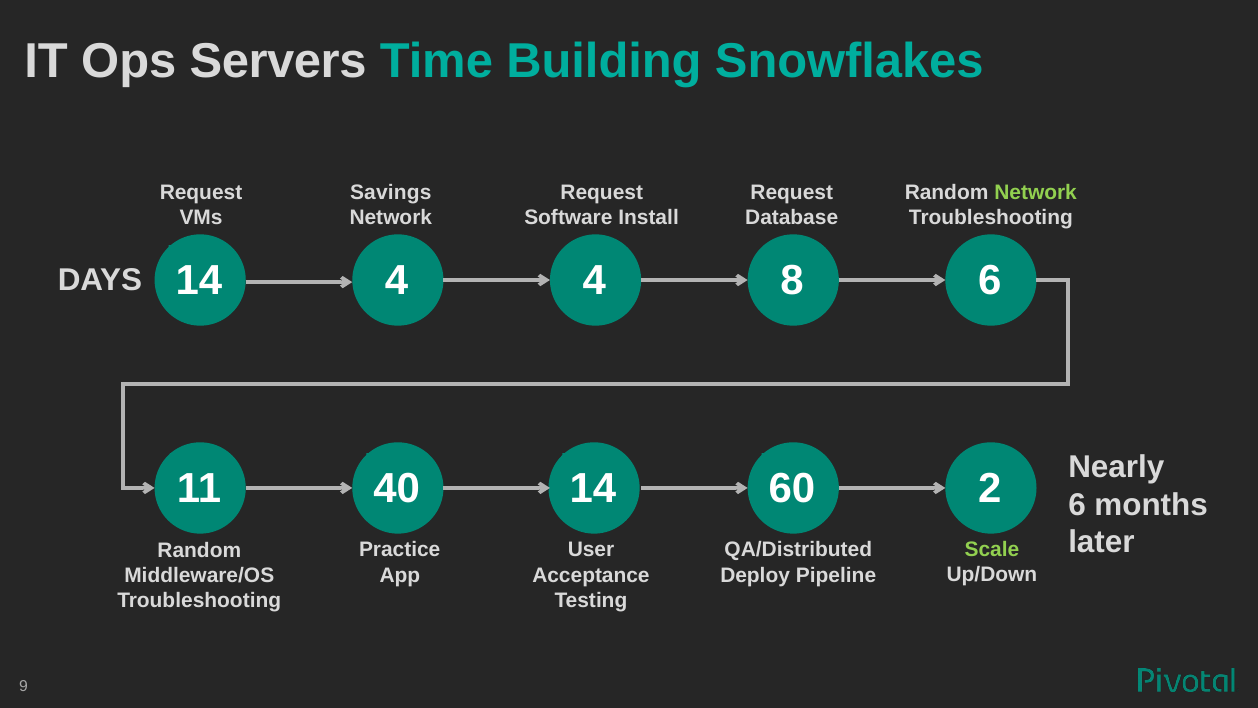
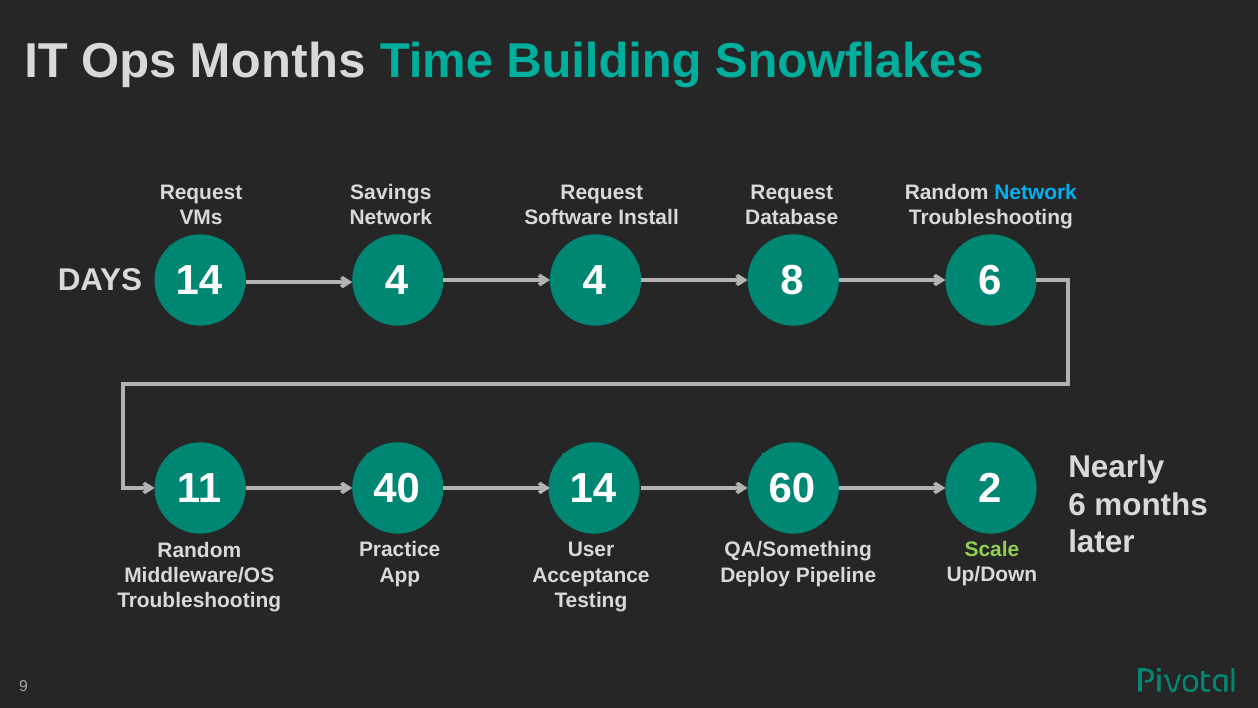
Ops Servers: Servers -> Months
Network at (1036, 192) colour: light green -> light blue
QA/Distributed: QA/Distributed -> QA/Something
